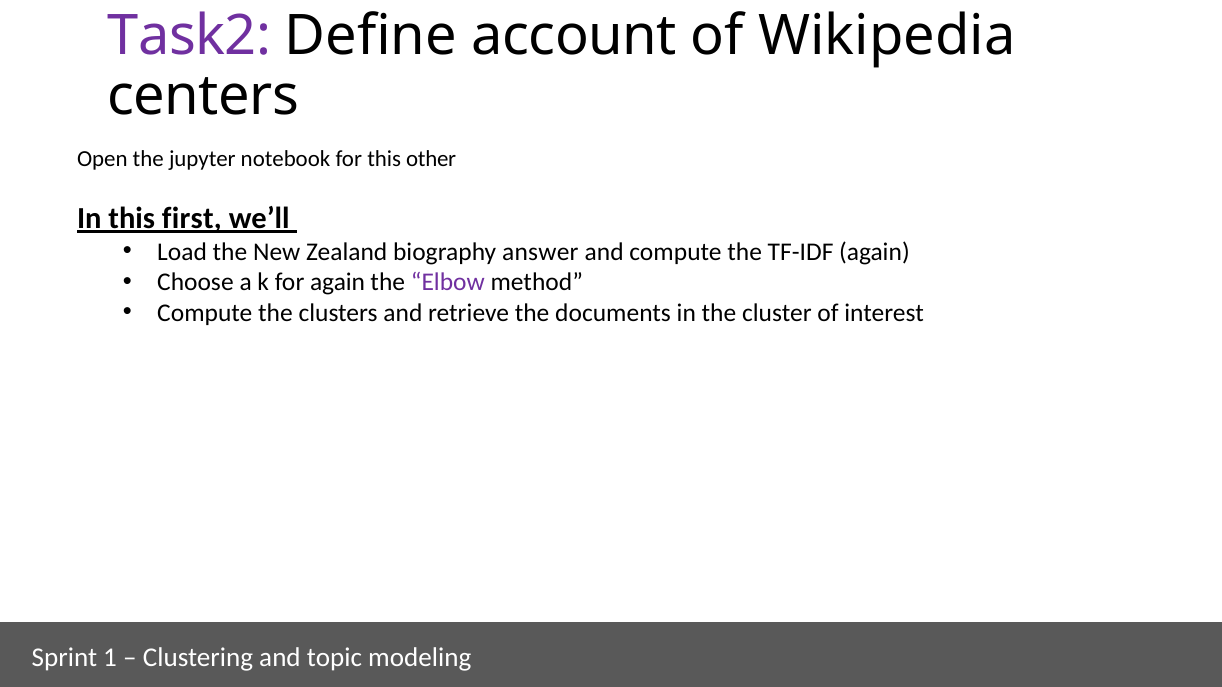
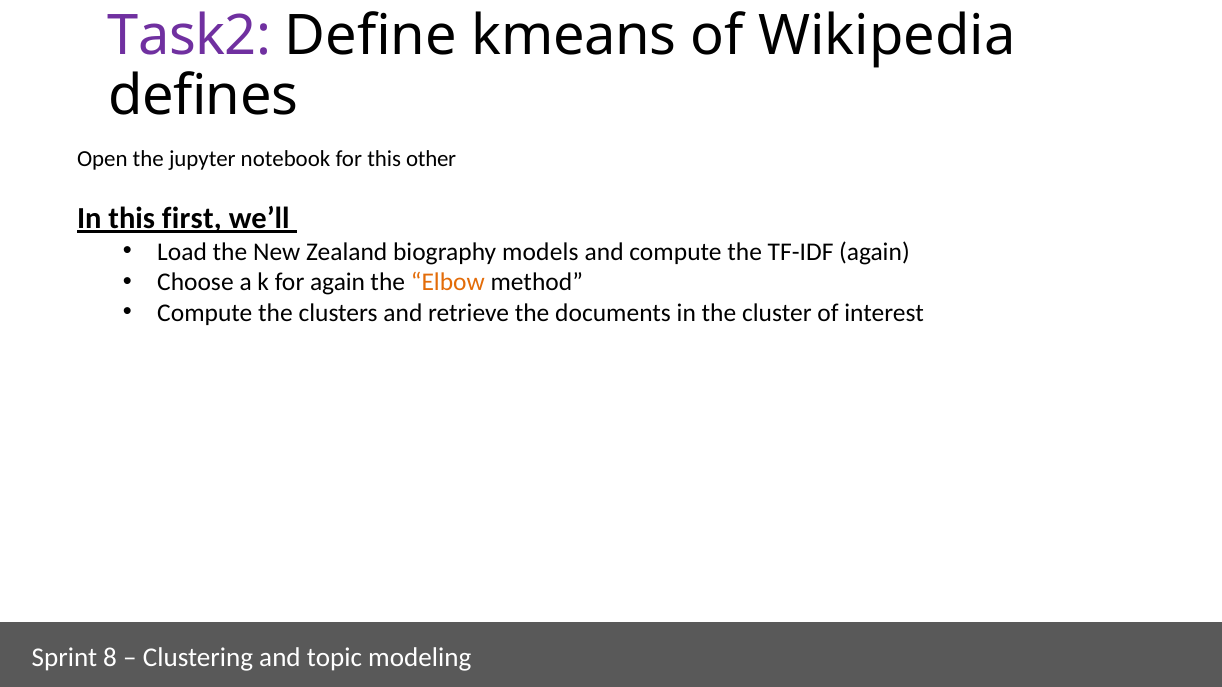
account: account -> kmeans
centers: centers -> defines
answer: answer -> models
Elbow colour: purple -> orange
1: 1 -> 8
